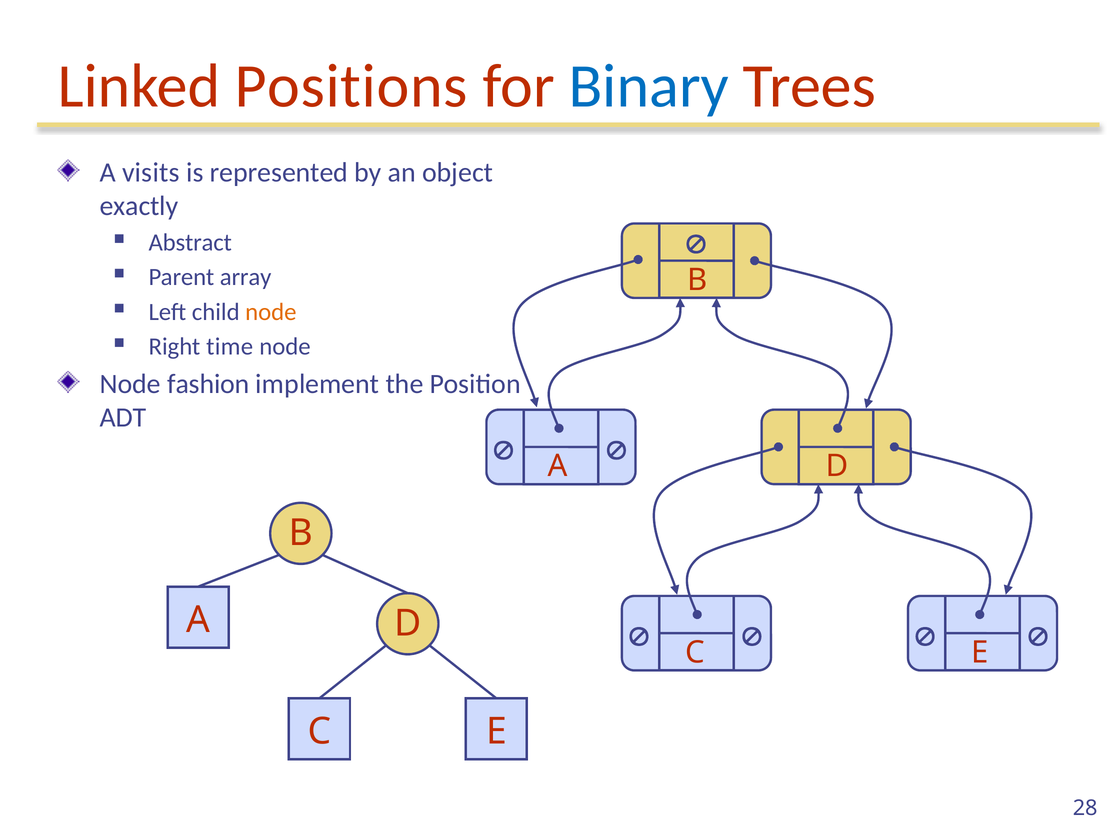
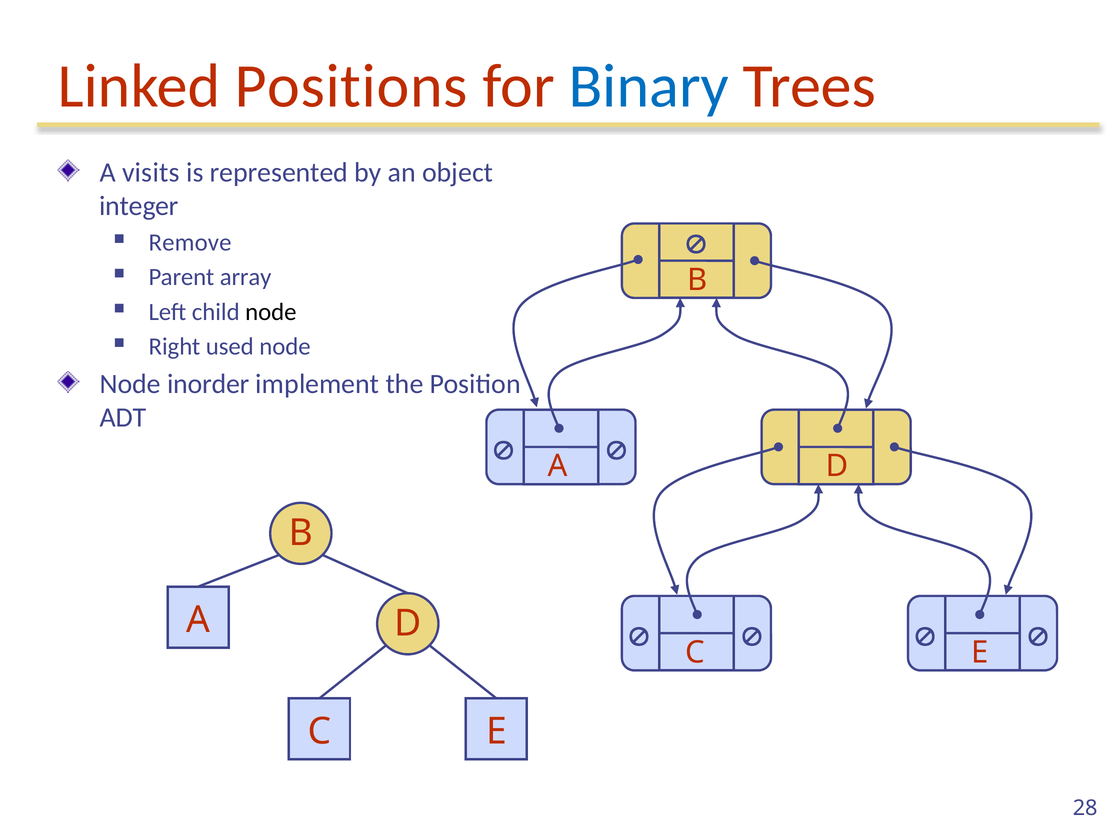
exactly: exactly -> integer
Abstract: Abstract -> Remove
node at (271, 312) colour: orange -> black
time: time -> used
fashion: fashion -> inorder
